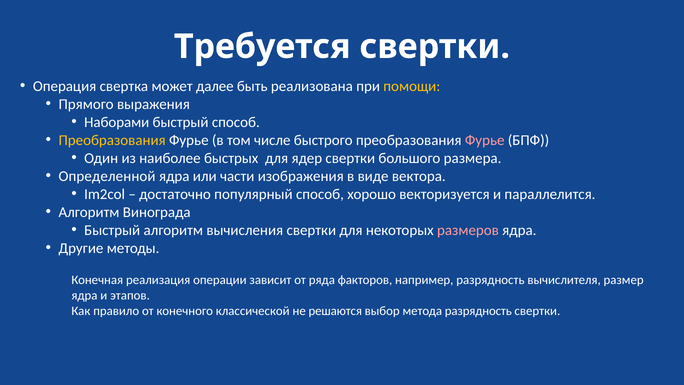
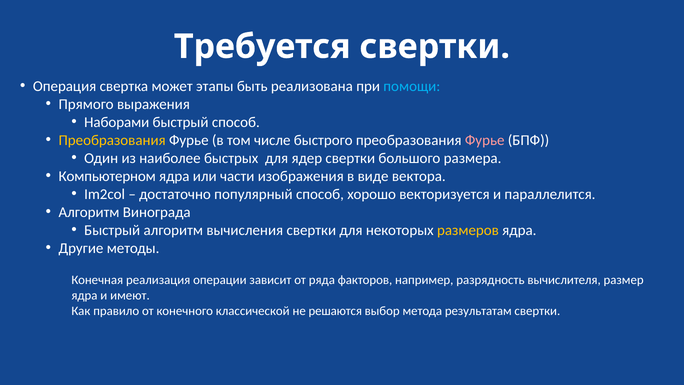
далее: далее -> этапы
помощи colour: yellow -> light blue
Определенной: Определенной -> Компьютерном
размеров colour: pink -> yellow
этапов: этапов -> имеют
метода разрядность: разрядность -> результатам
